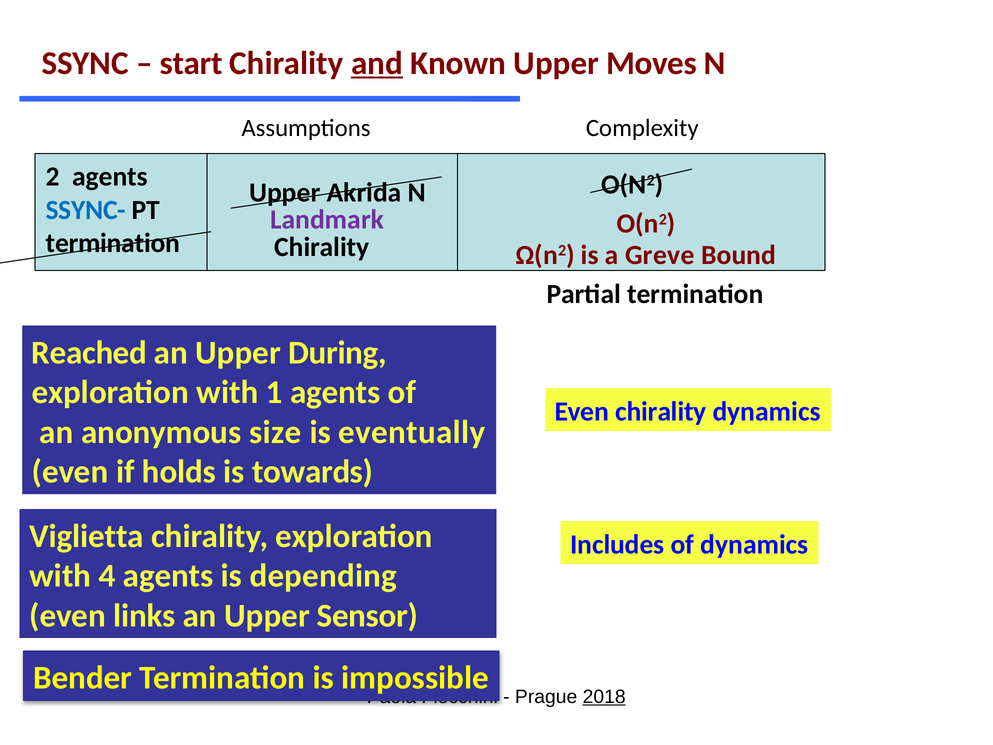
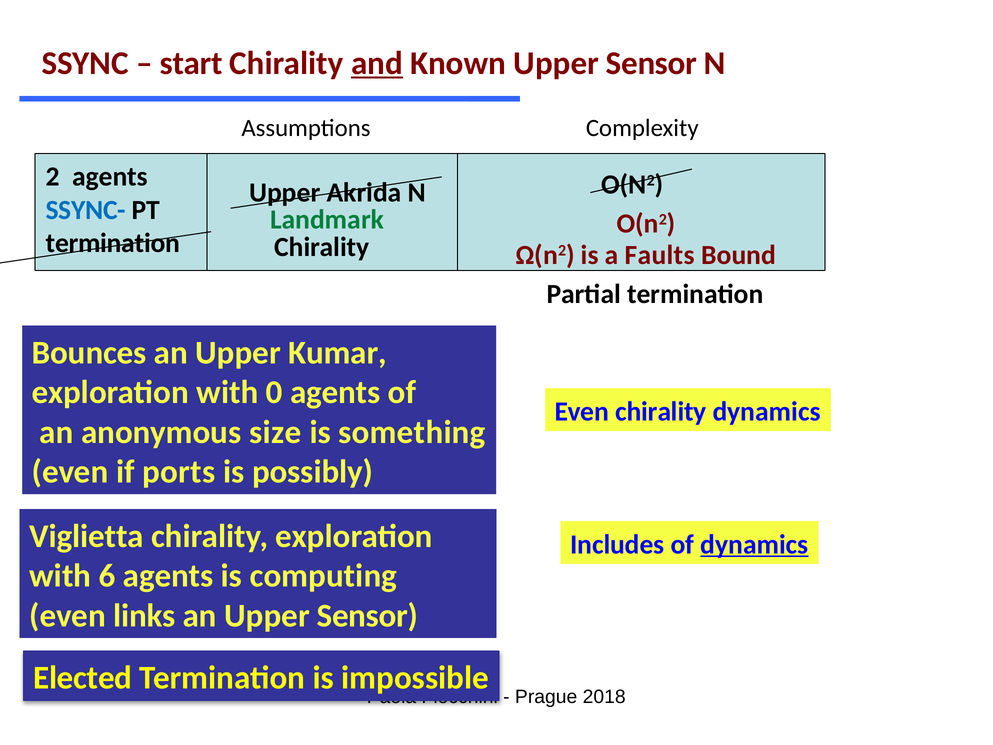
Known Upper Moves: Moves -> Sensor
Landmark colour: purple -> green
Greve: Greve -> Faults
Reached: Reached -> Bounces
During: During -> Kumar
1: 1 -> 0
eventually: eventually -> something
holds: holds -> ports
towards: towards -> possibly
dynamics at (754, 544) underline: none -> present
4: 4 -> 6
depending: depending -> computing
Bender: Bender -> Elected
2018 underline: present -> none
